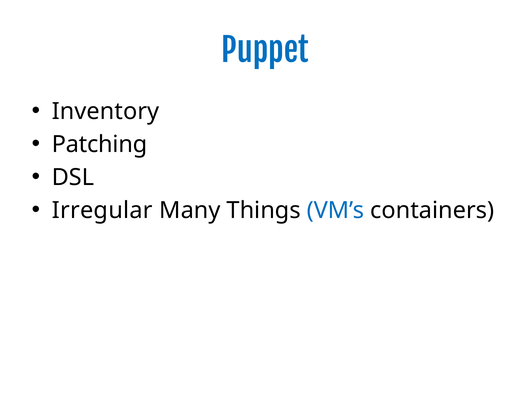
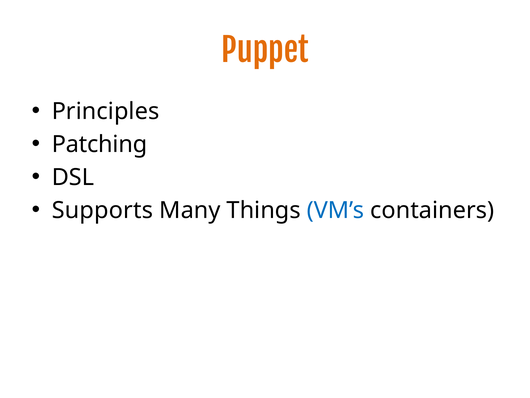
Puppet colour: blue -> orange
Inventory: Inventory -> Principles
Irregular: Irregular -> Supports
